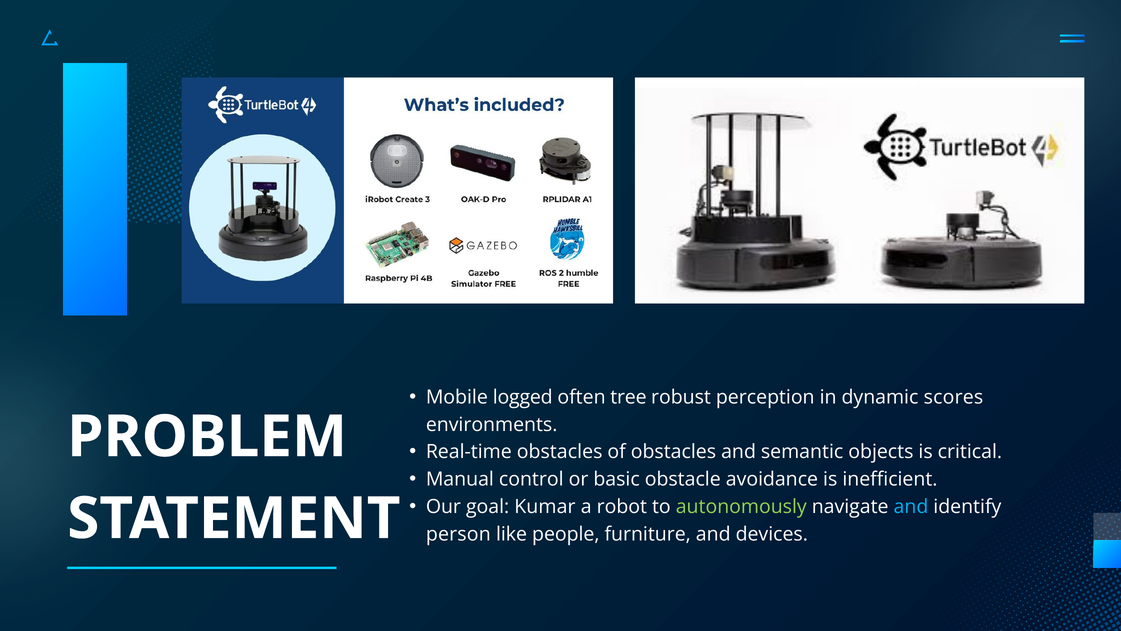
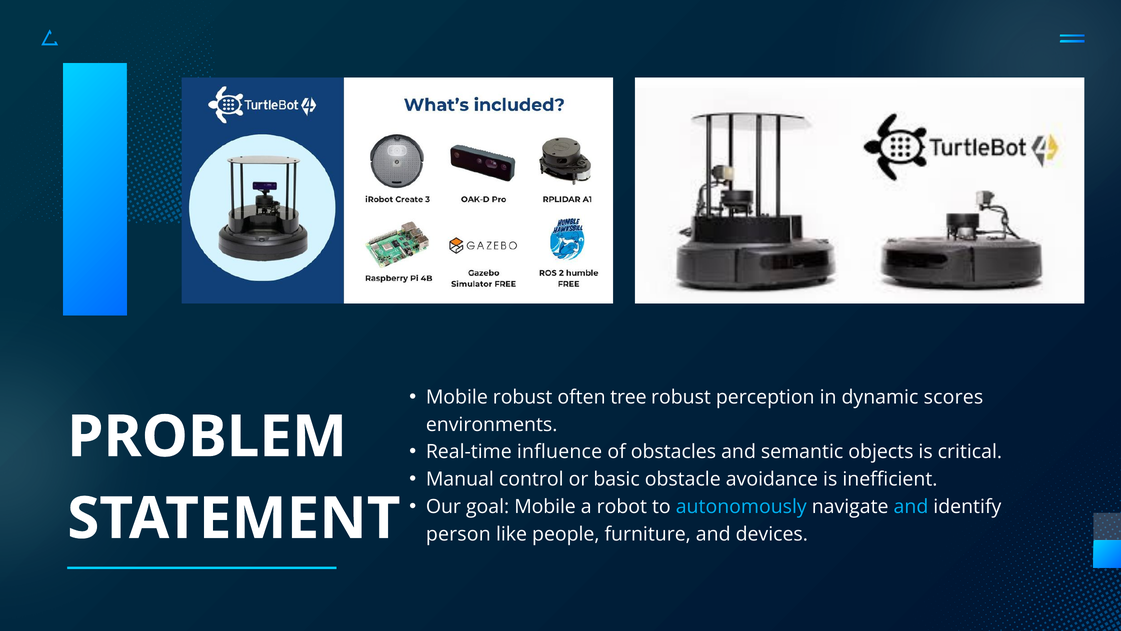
Mobile logged: logged -> robust
Real-time obstacles: obstacles -> influence
goal Kumar: Kumar -> Mobile
autonomously colour: light green -> light blue
